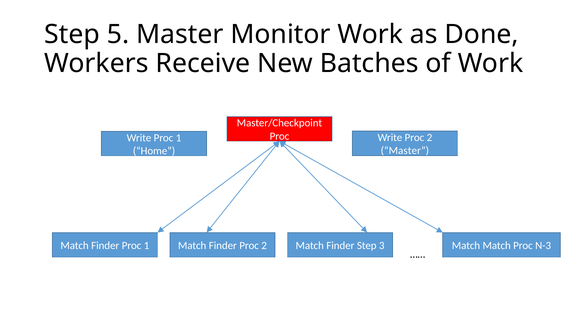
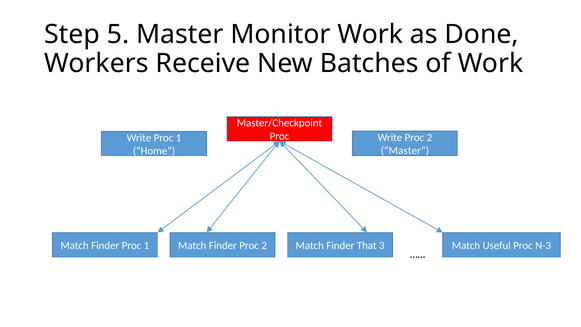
Finder Step: Step -> That
Match Match: Match -> Useful
